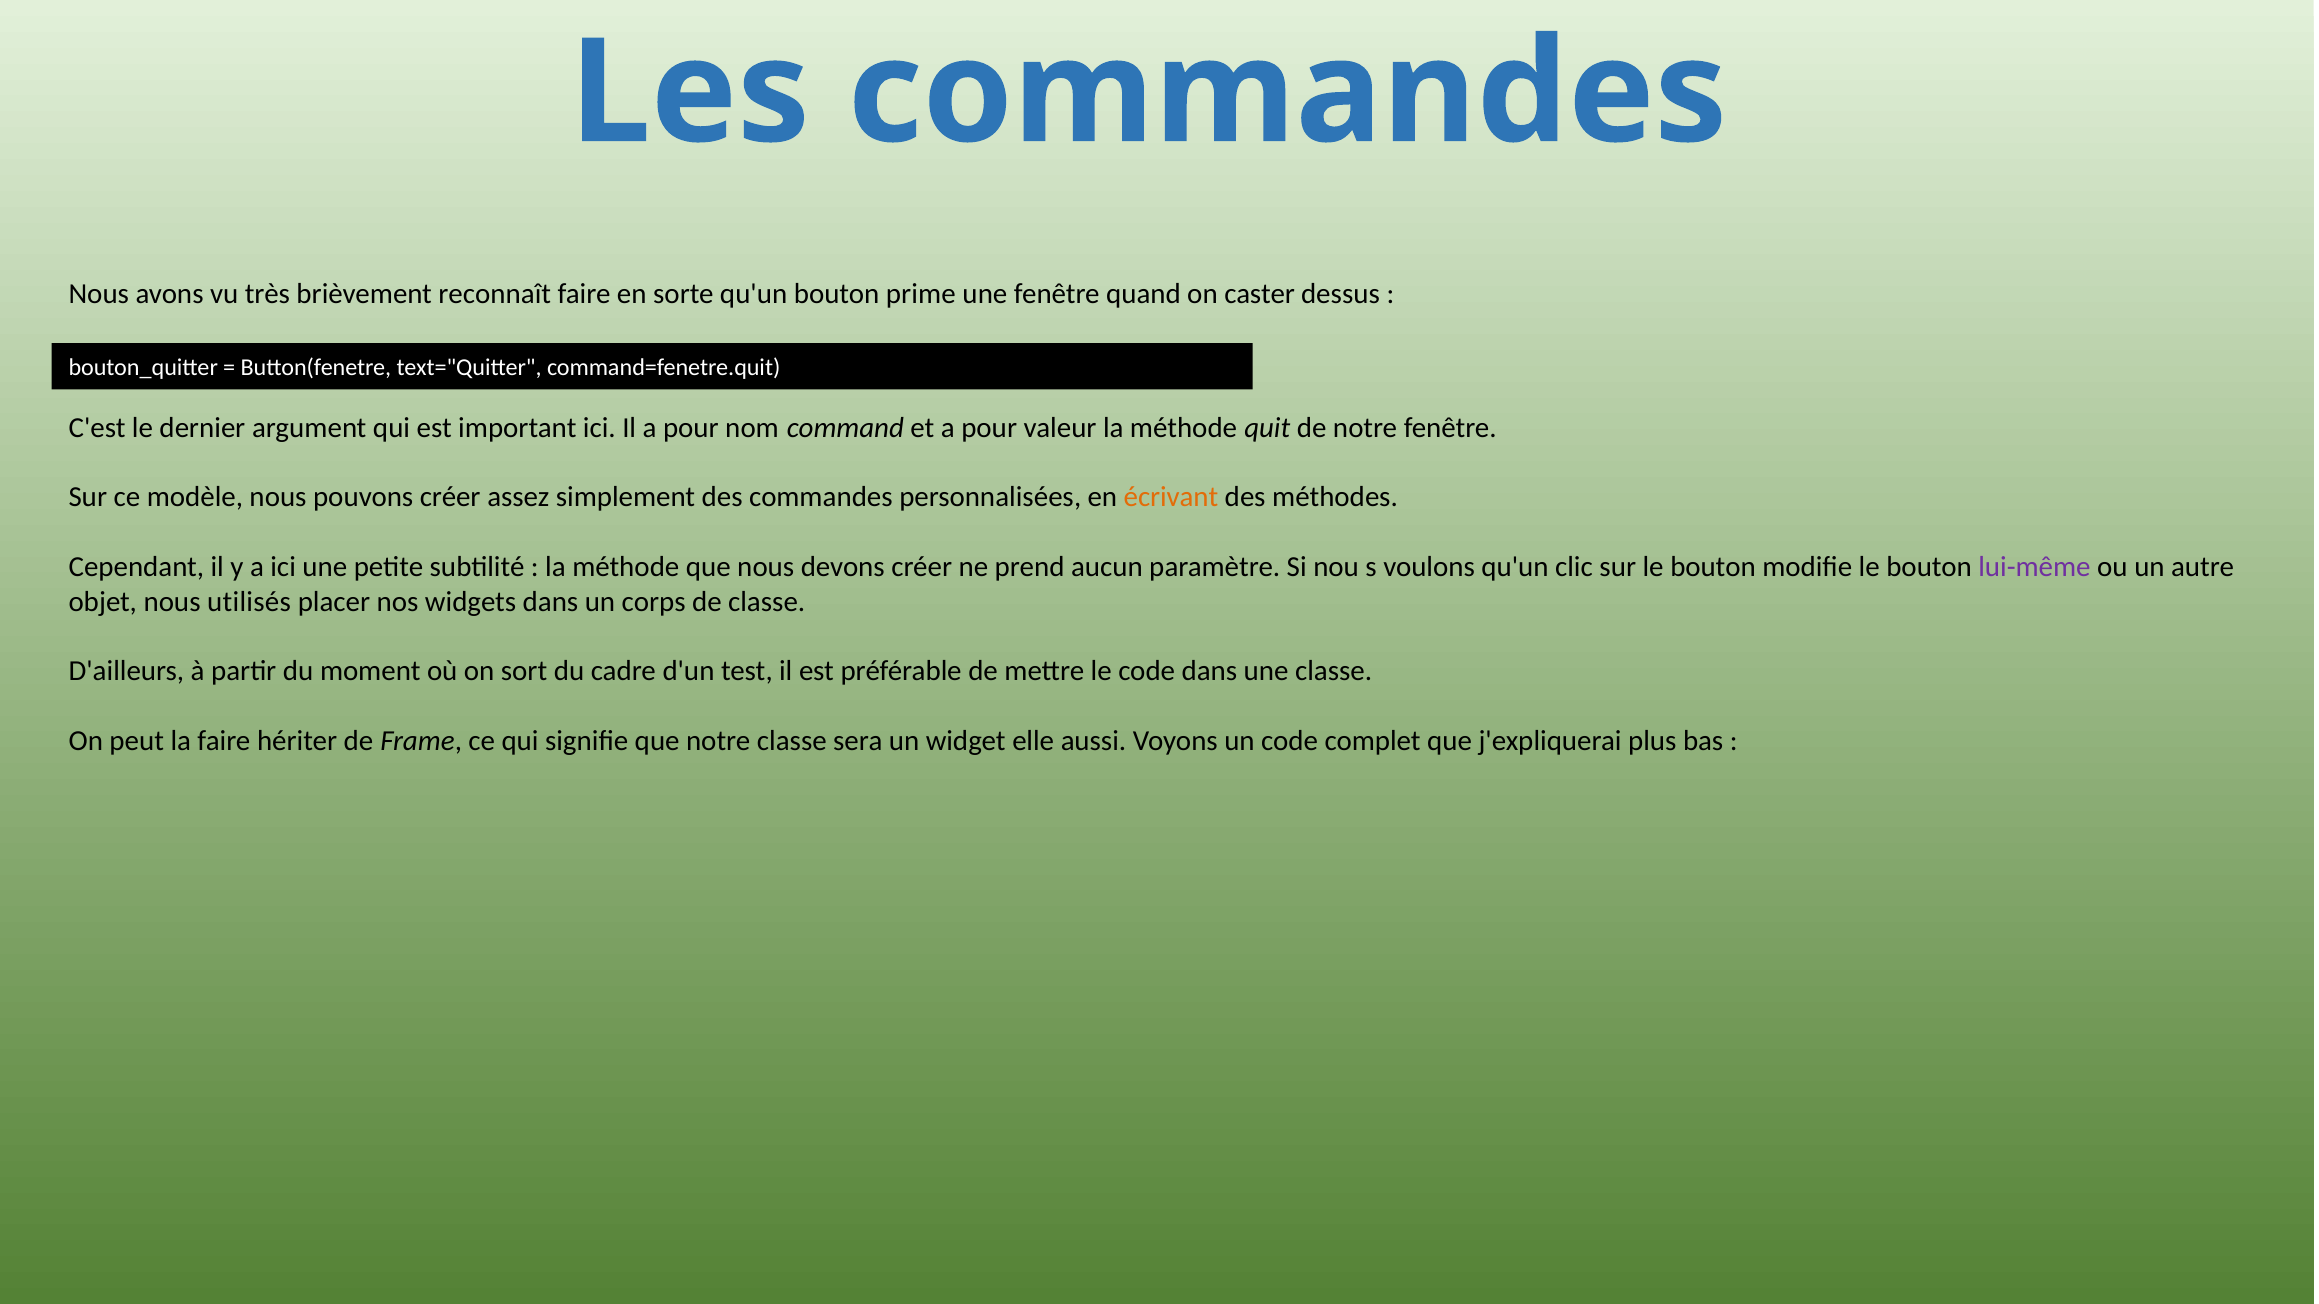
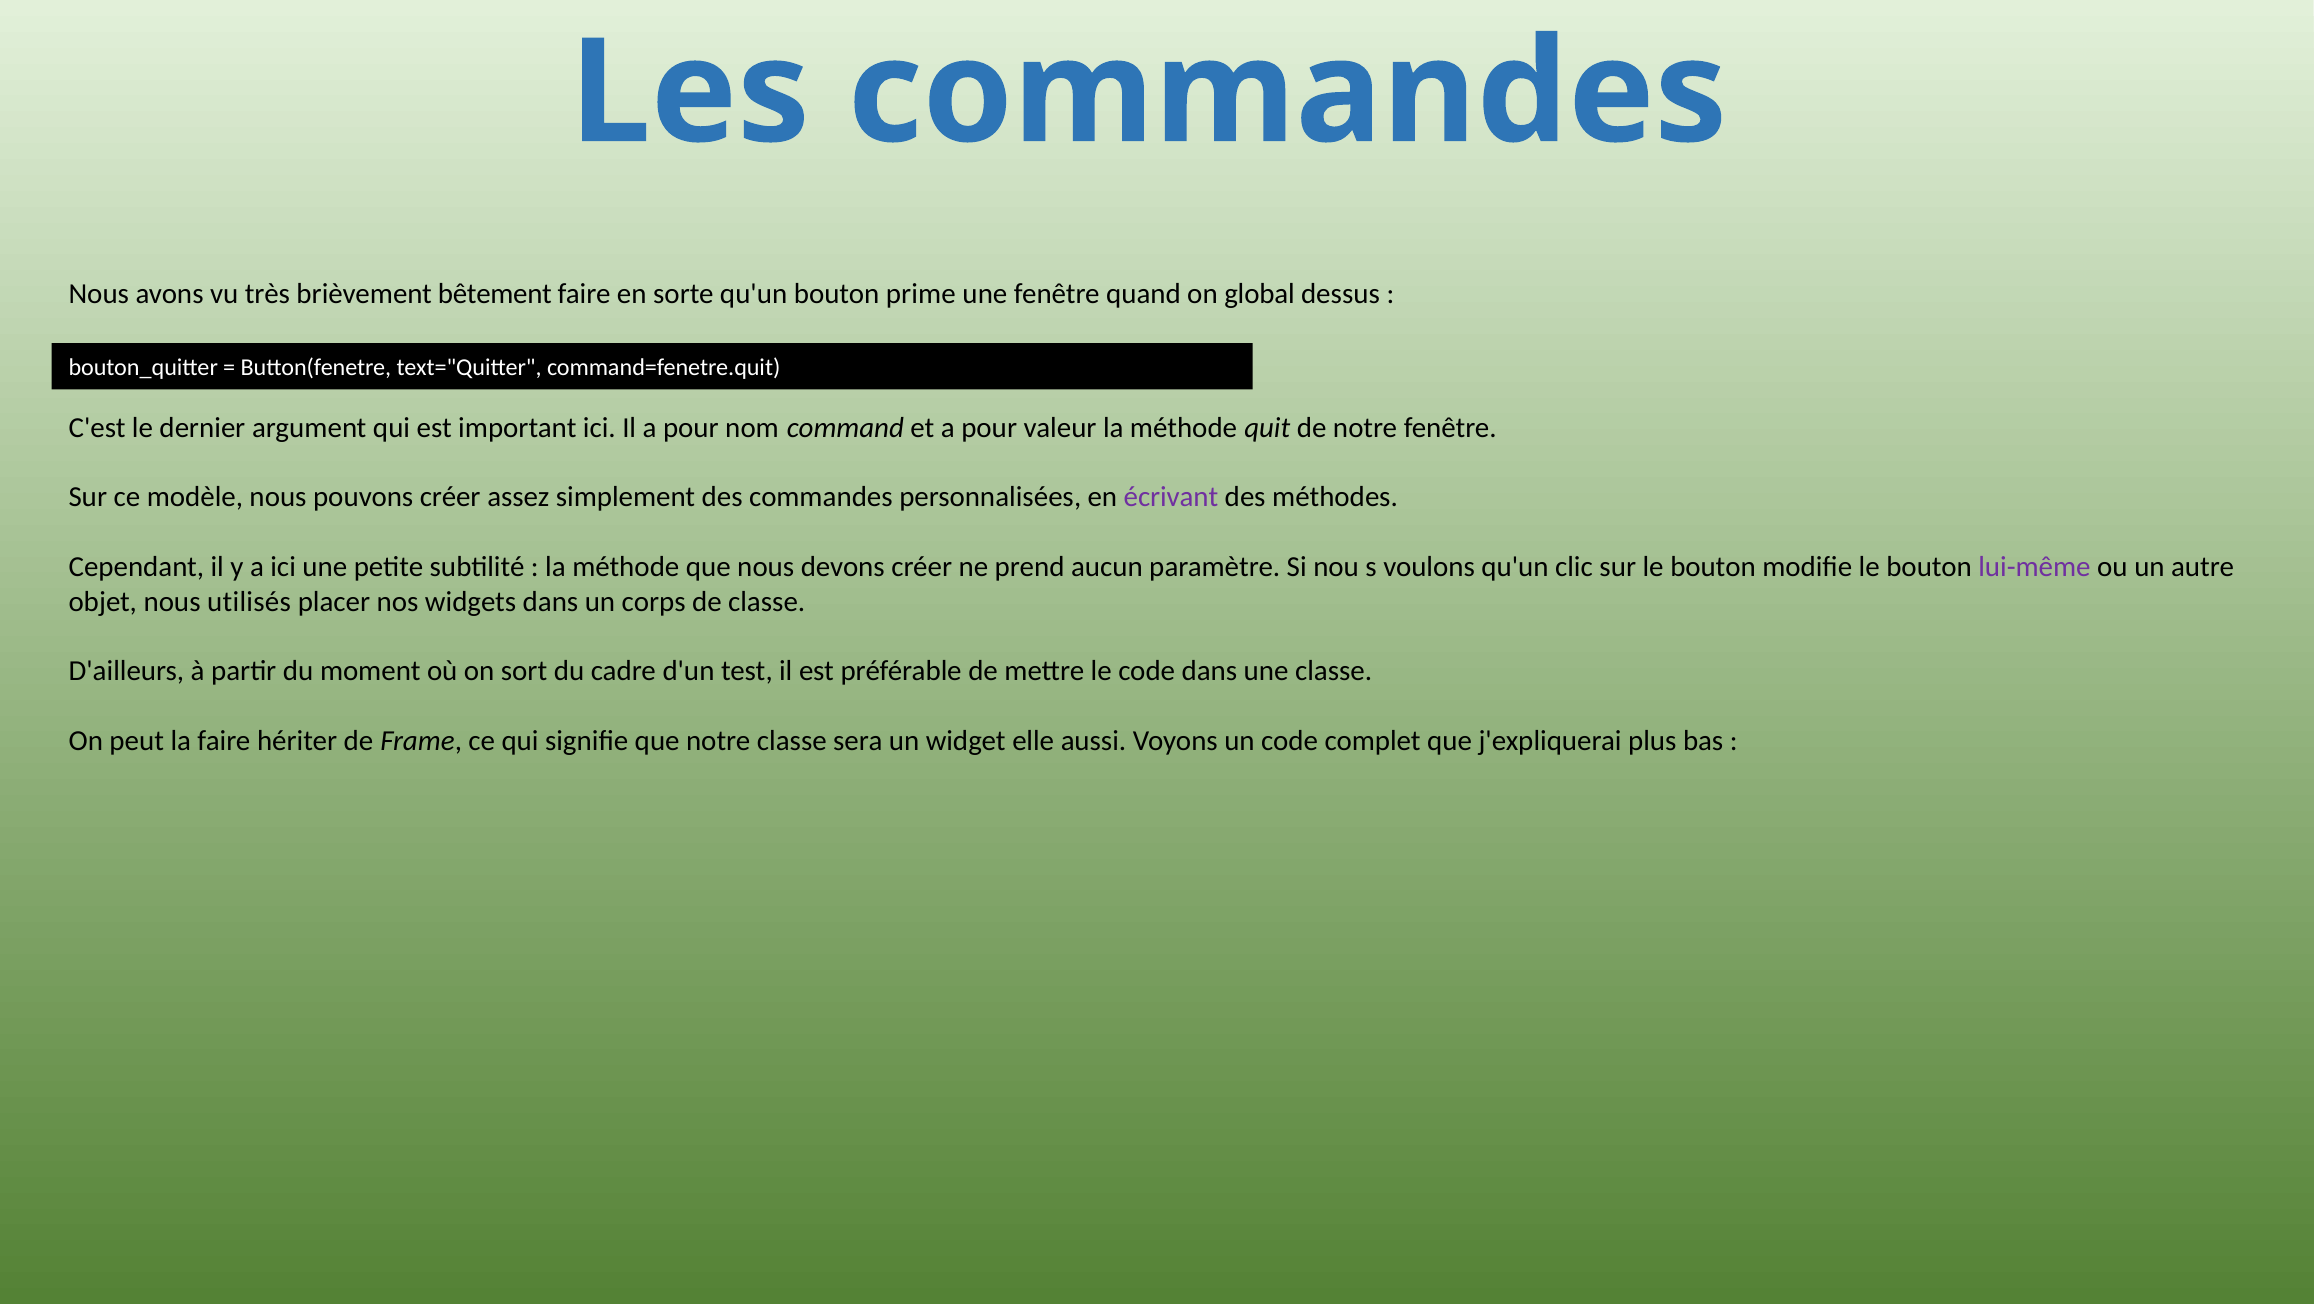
reconnaît: reconnaît -> bêtement
caster: caster -> global
écrivant colour: orange -> purple
